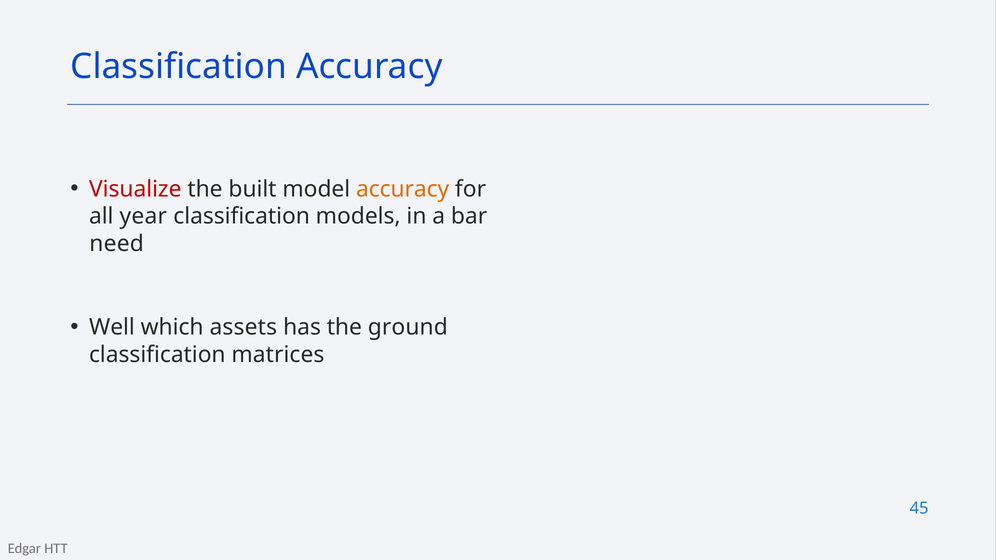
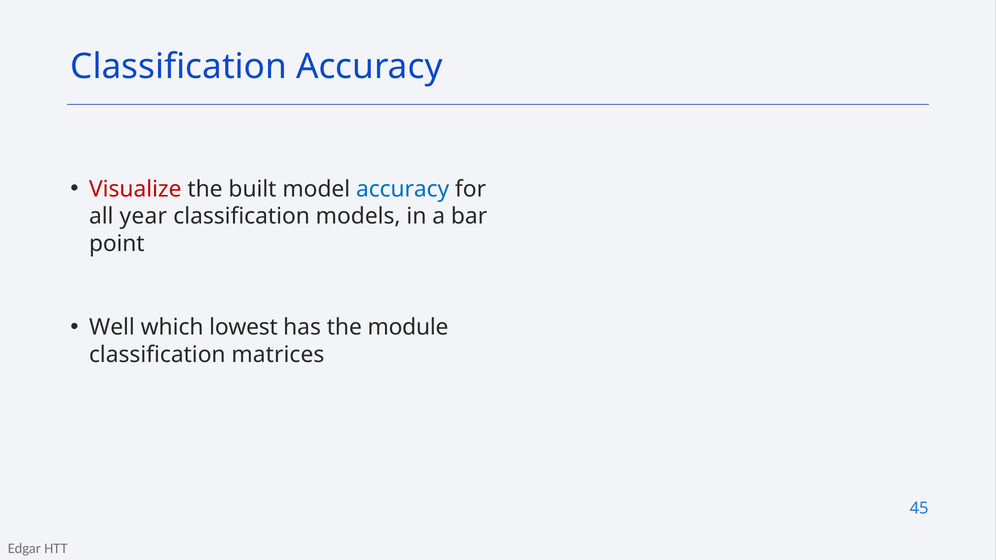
accuracy at (403, 189) colour: orange -> blue
need: need -> point
assets: assets -> lowest
ground: ground -> module
